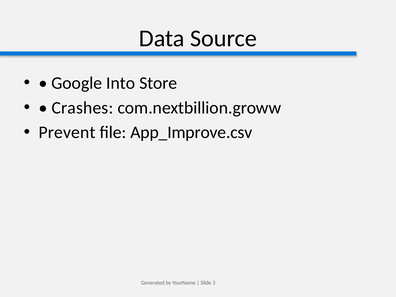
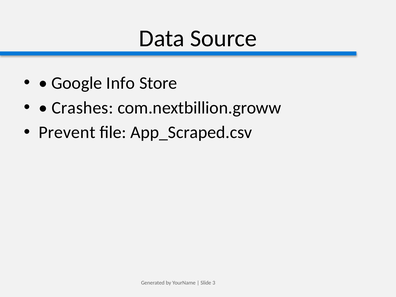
Into: Into -> Info
App_Improve.csv: App_Improve.csv -> App_Scraped.csv
